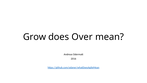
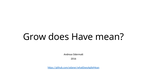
Over: Over -> Have
